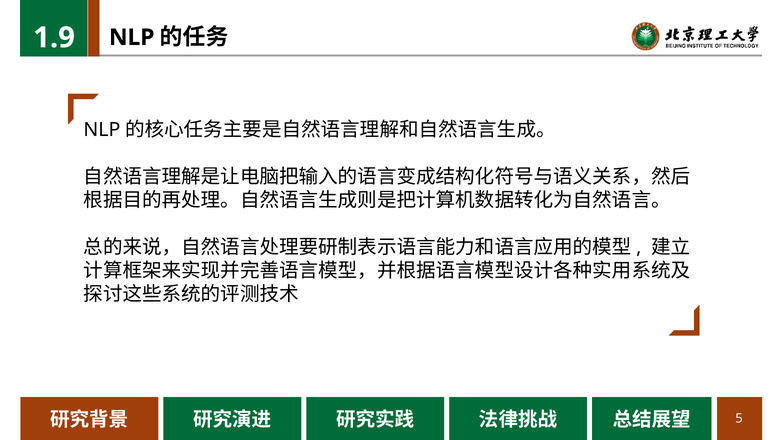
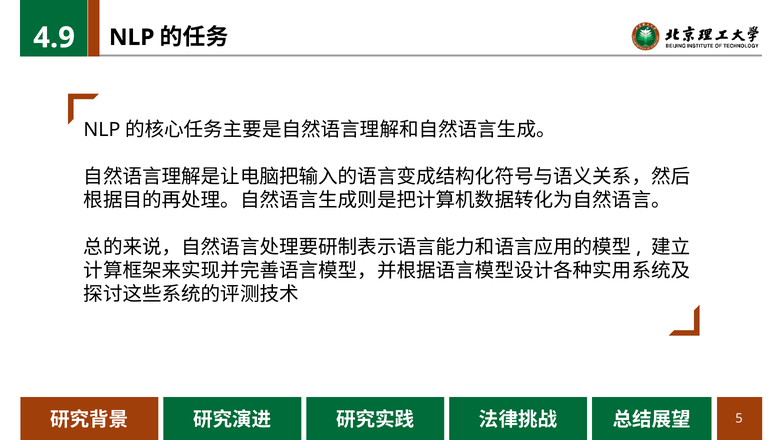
1.9: 1.9 -> 4.9
